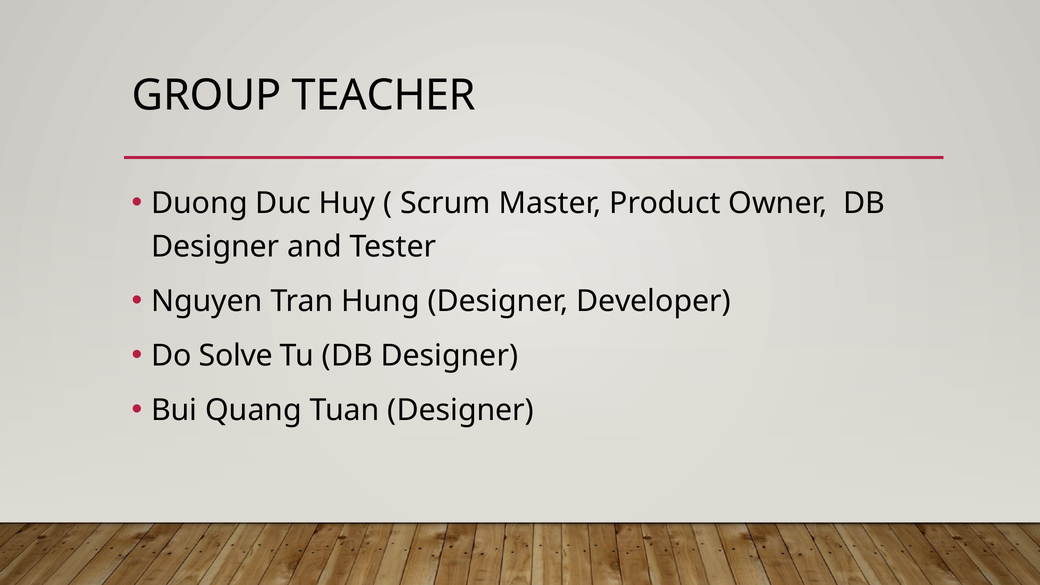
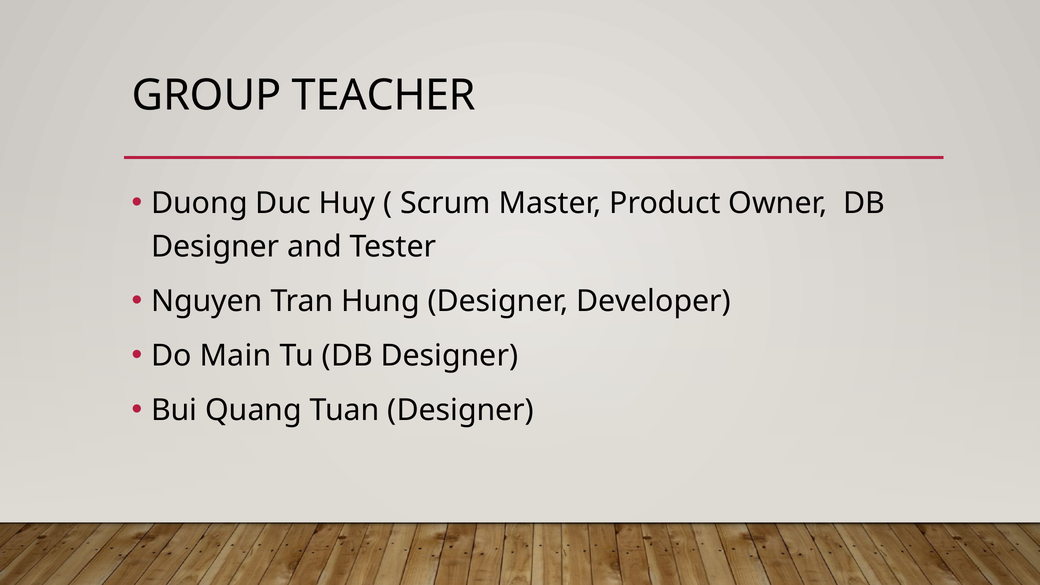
Solve: Solve -> Main
